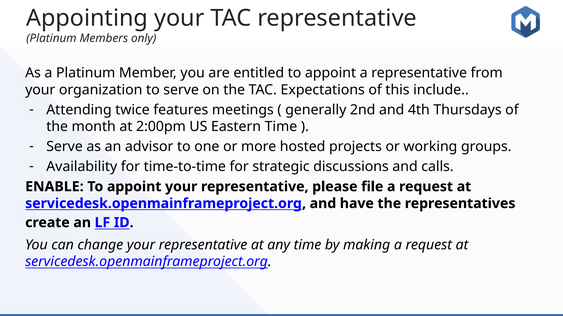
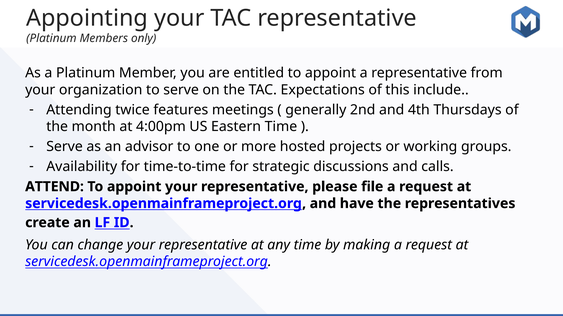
2:00pm: 2:00pm -> 4:00pm
ENABLE: ENABLE -> ATTEND
